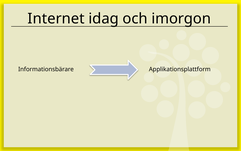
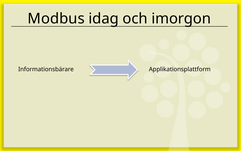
Internet: Internet -> Modbus
